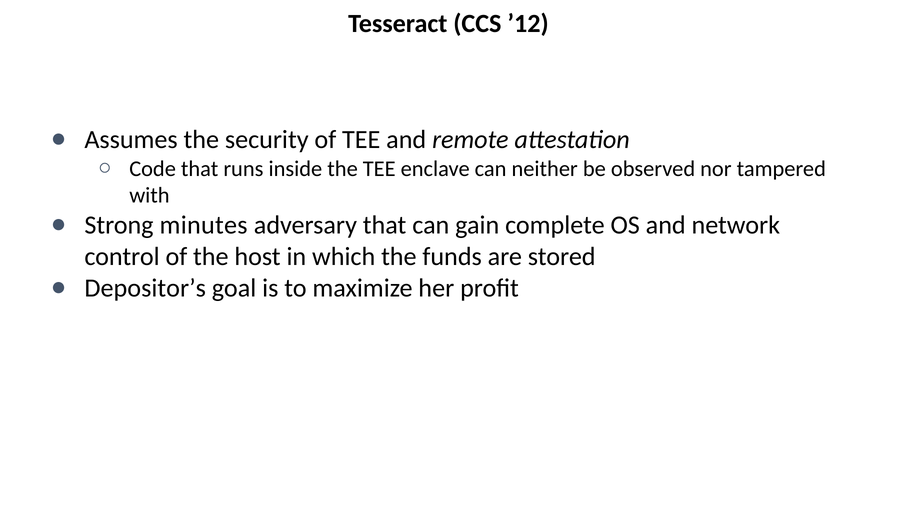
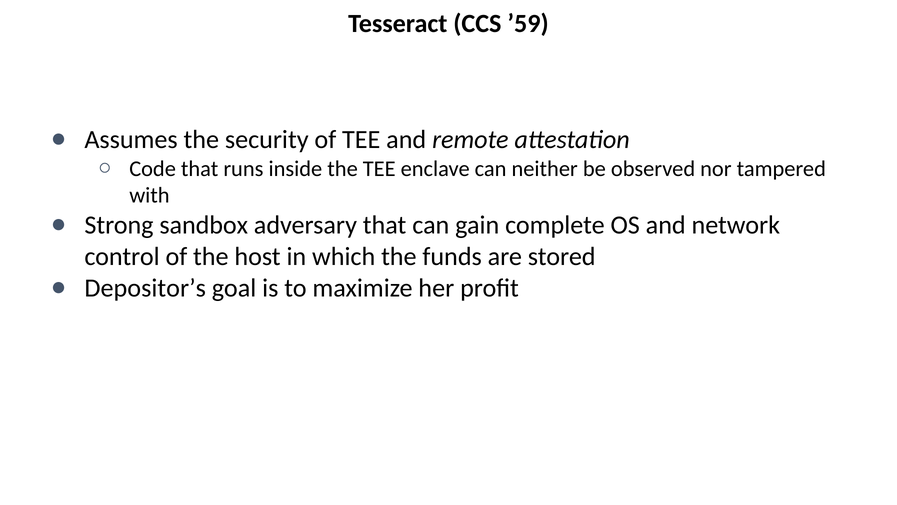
’12: ’12 -> ’59
minutes: minutes -> sandbox
